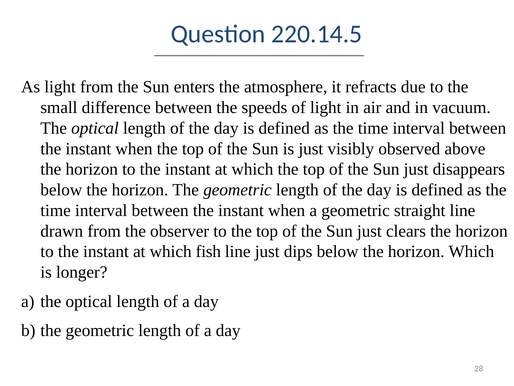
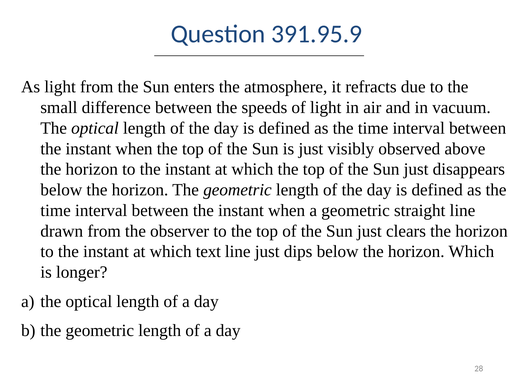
220.14.5: 220.14.5 -> 391.95.9
fish: fish -> text
